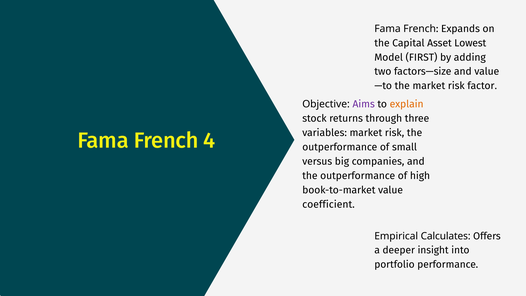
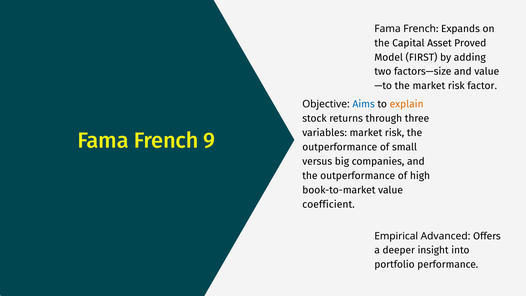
Lowest: Lowest -> Proved
Aims colour: purple -> blue
4: 4 -> 9
Calculates: Calculates -> Advanced
